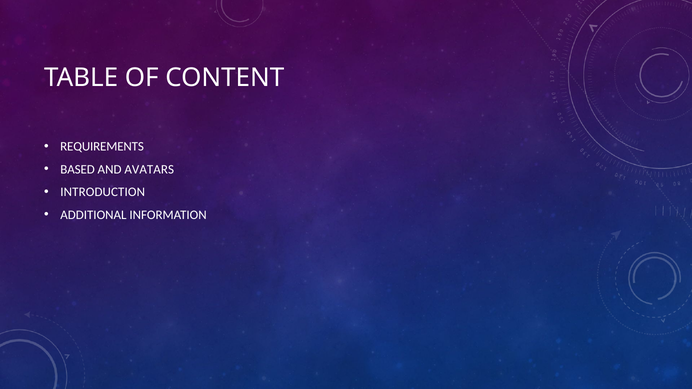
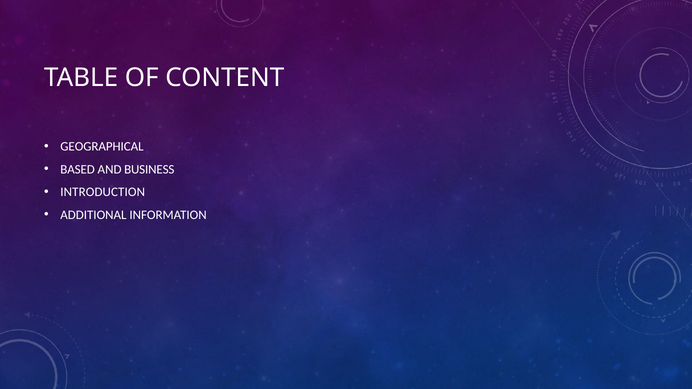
REQUIREMENTS: REQUIREMENTS -> GEOGRAPHICAL
AVATARS: AVATARS -> BUSINESS
